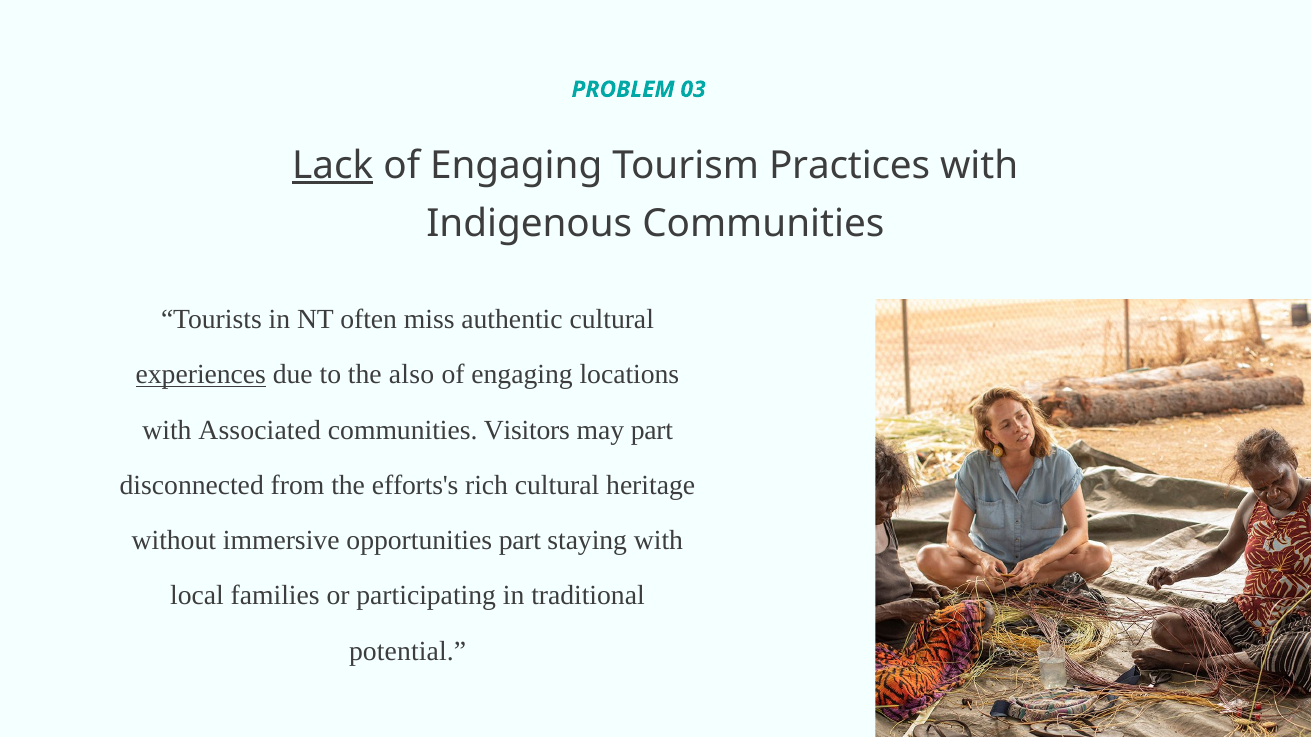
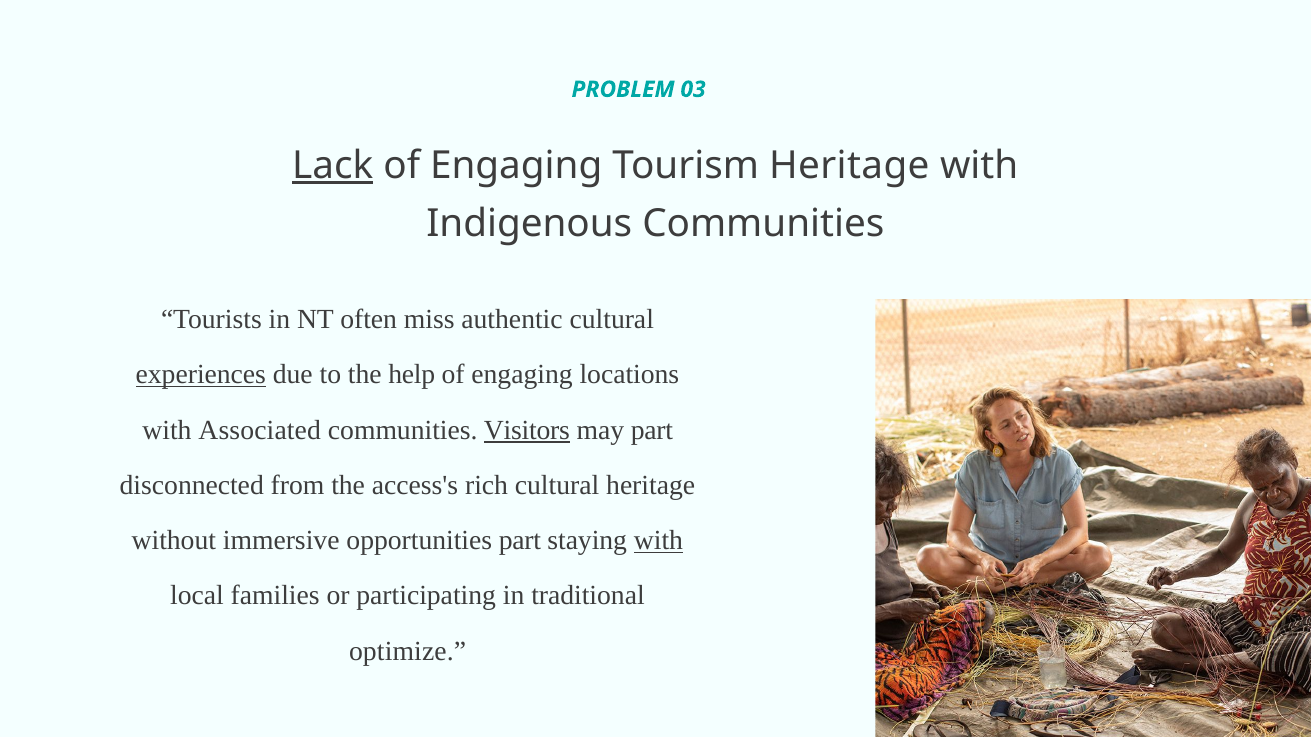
Tourism Practices: Practices -> Heritage
also: also -> help
Visitors underline: none -> present
efforts's: efforts's -> access's
with at (659, 541) underline: none -> present
potential: potential -> optimize
